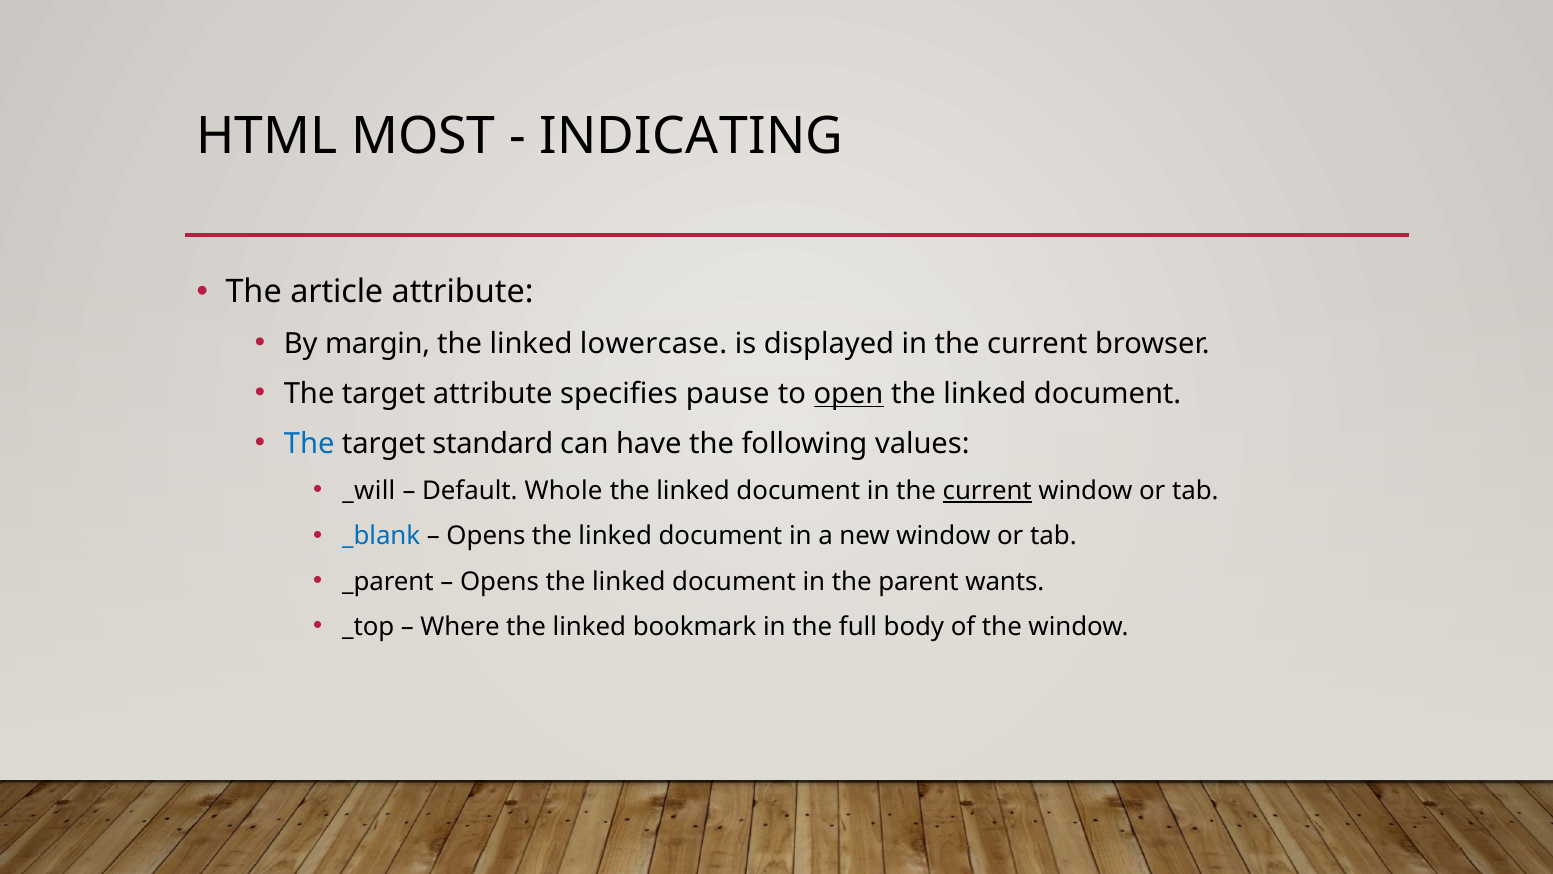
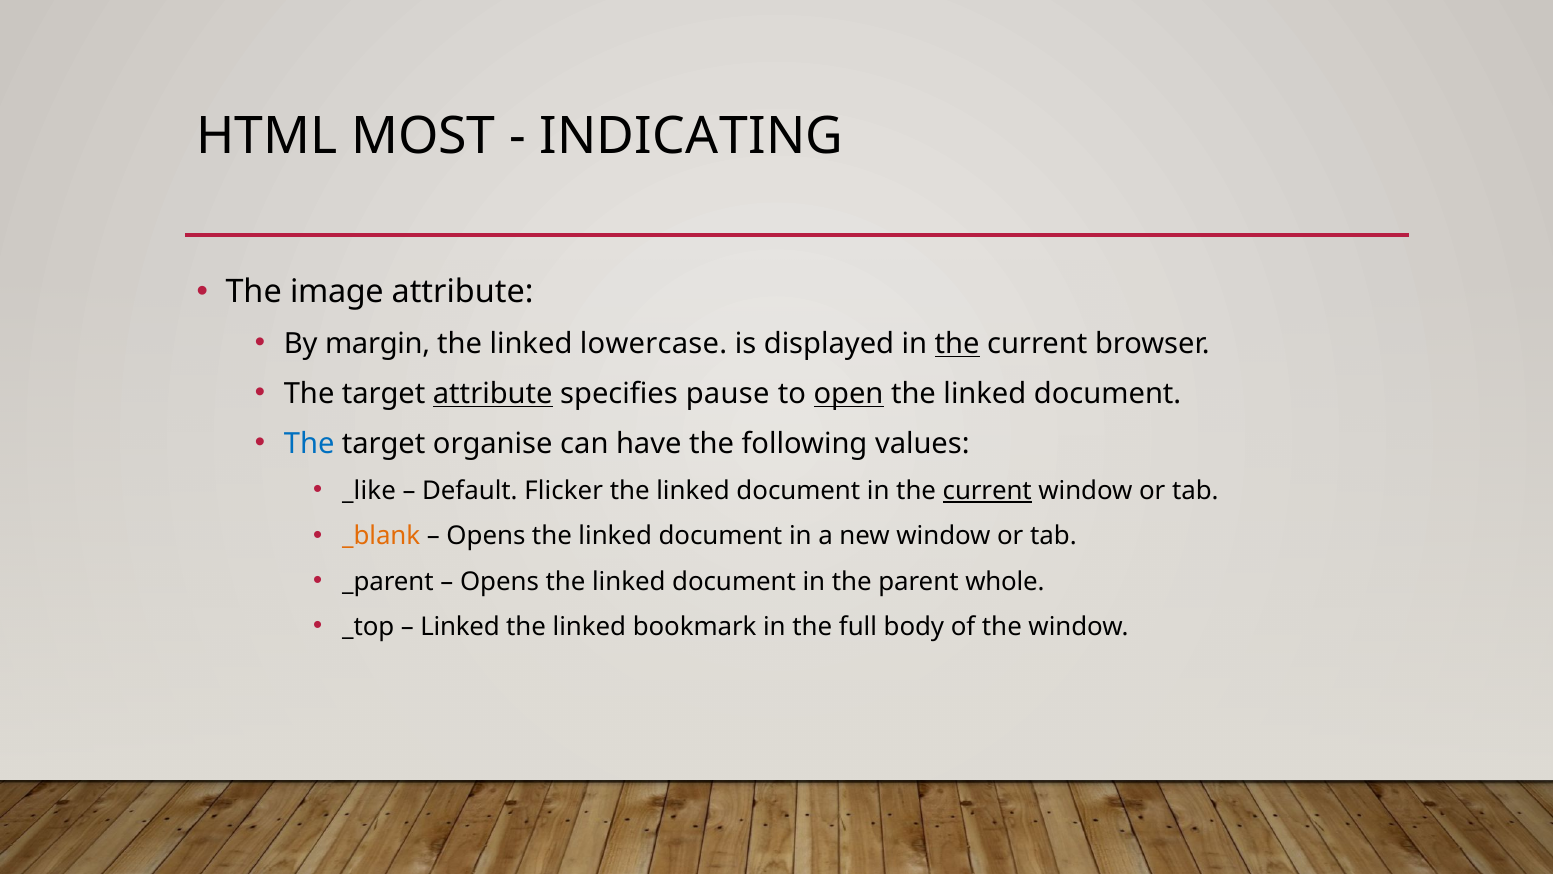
article: article -> image
the at (957, 344) underline: none -> present
attribute at (493, 394) underline: none -> present
standard: standard -> organise
_will: _will -> _like
Whole: Whole -> Flicker
_blank colour: blue -> orange
wants: wants -> whole
Where at (460, 627): Where -> Linked
